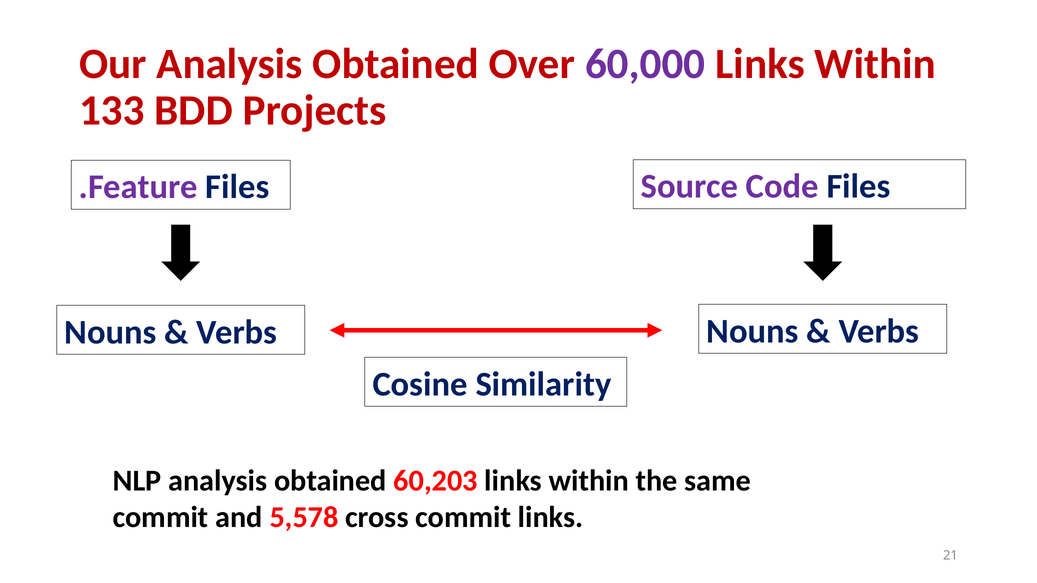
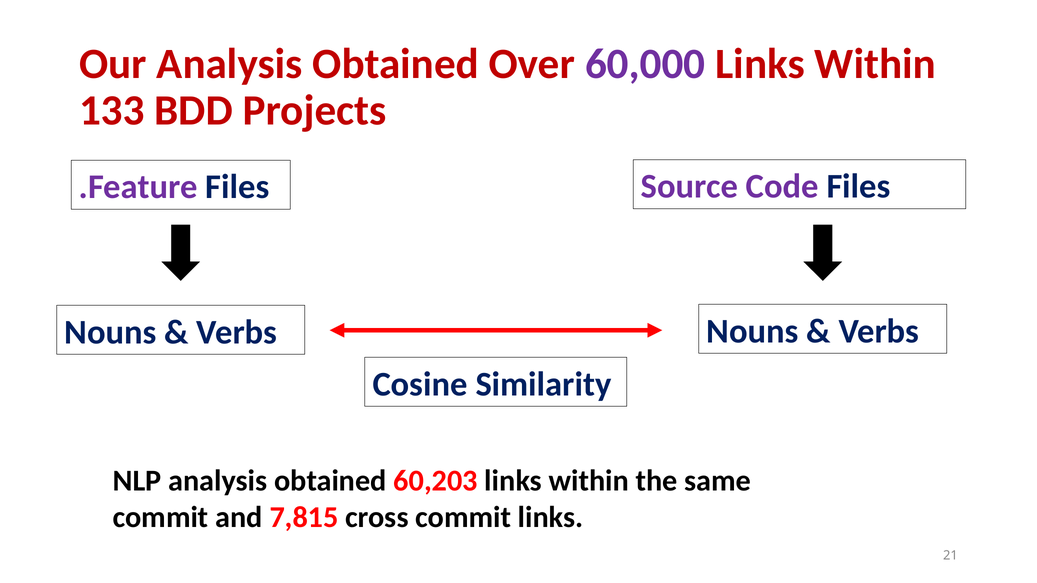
5,578: 5,578 -> 7,815
